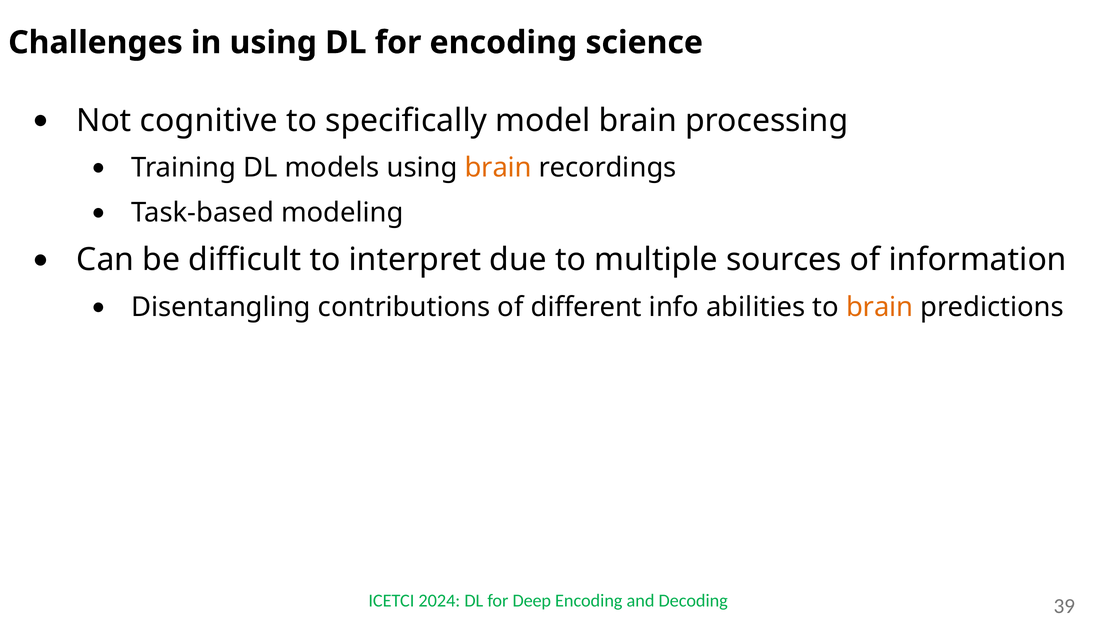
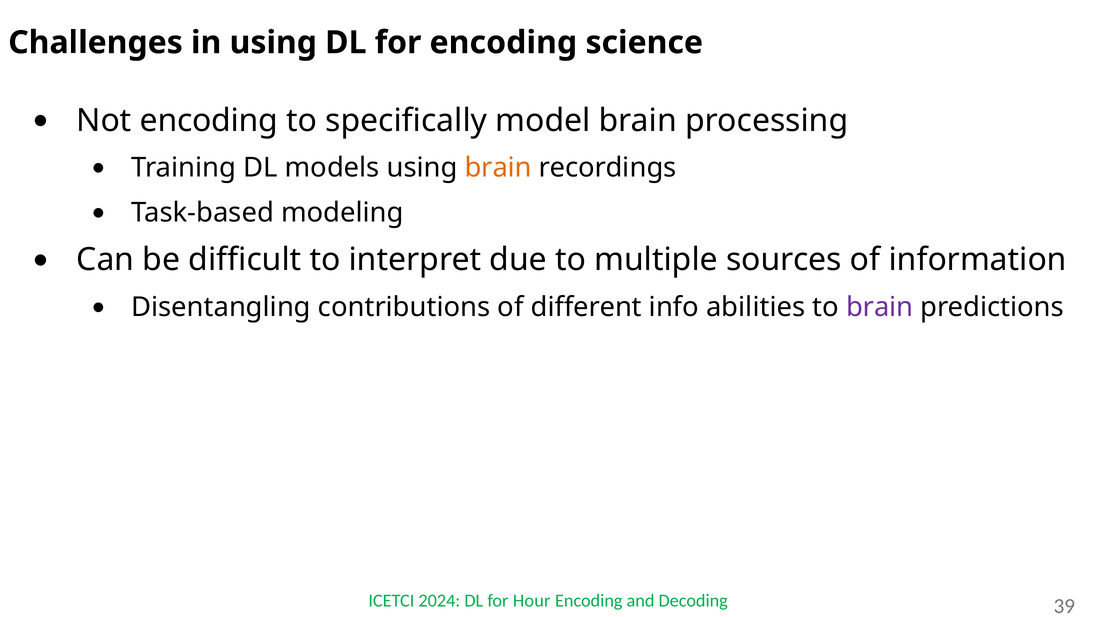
Not cognitive: cognitive -> encoding
brain at (880, 307) colour: orange -> purple
Deep: Deep -> Hour
